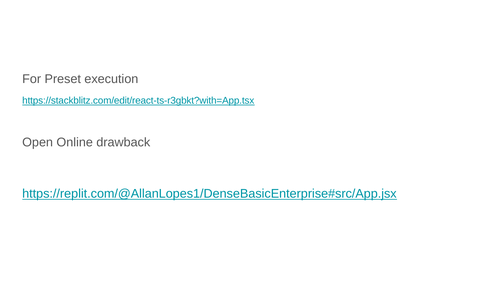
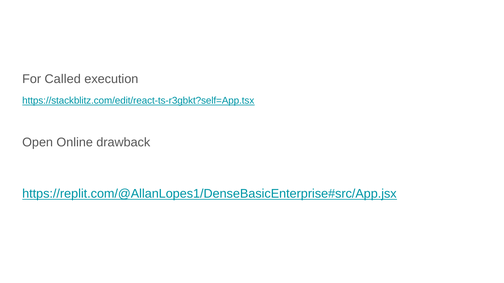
Preset: Preset -> Called
https://stackblitz.com/edit/react-ts-r3gbkt?with=App.tsx: https://stackblitz.com/edit/react-ts-r3gbkt?with=App.tsx -> https://stackblitz.com/edit/react-ts-r3gbkt?self=App.tsx
